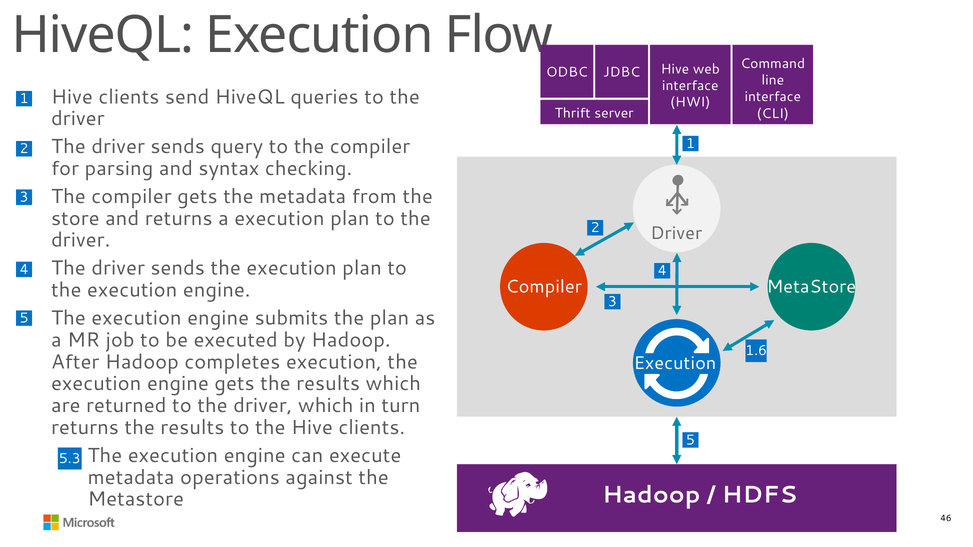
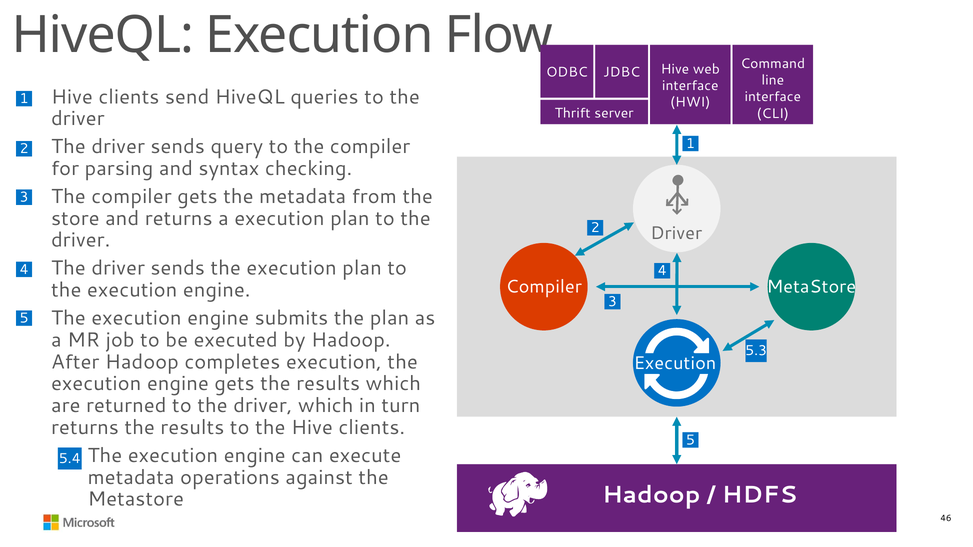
1.6: 1.6 -> 5.3
5.3: 5.3 -> 5.4
